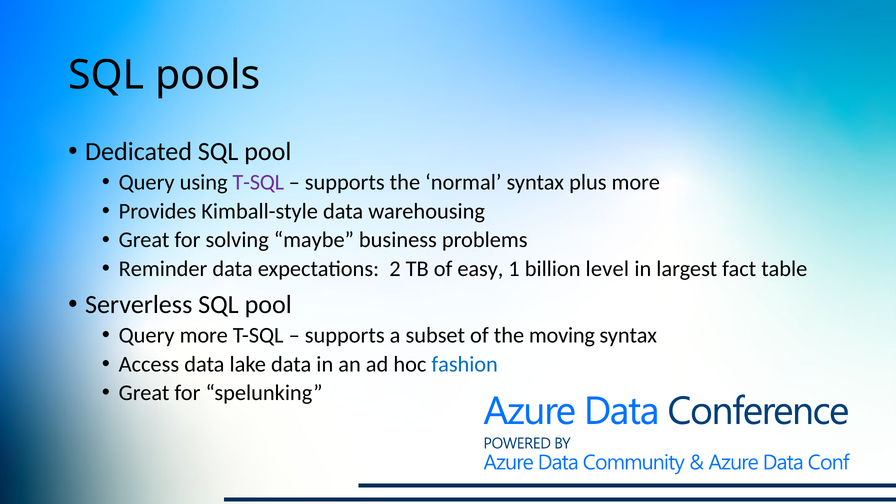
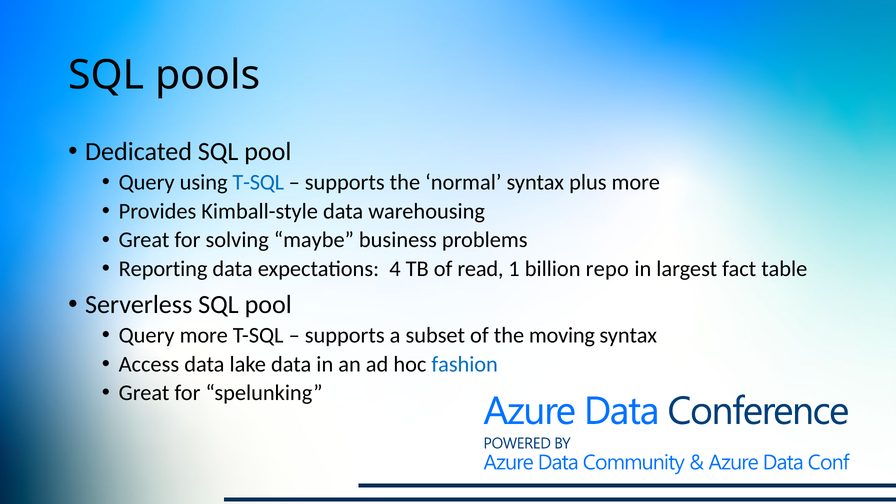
T-SQL at (258, 182) colour: purple -> blue
Reminder: Reminder -> Reporting
2: 2 -> 4
easy: easy -> read
level: level -> repo
